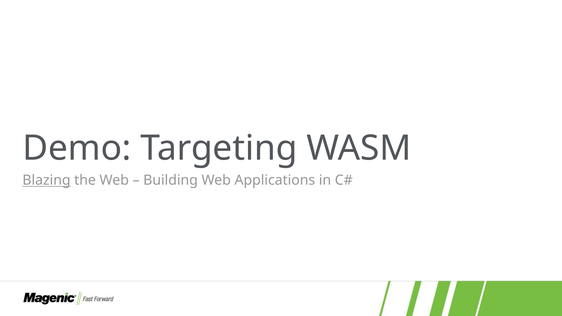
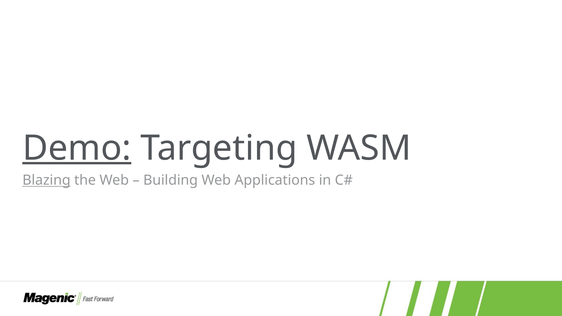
Demo underline: none -> present
